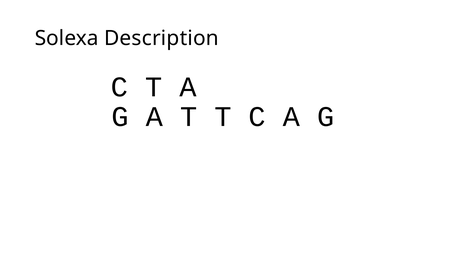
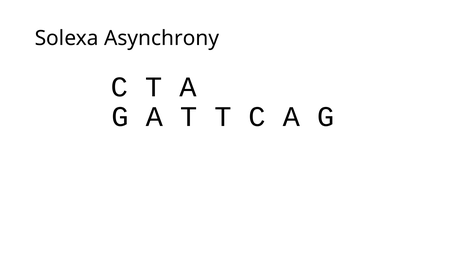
Description: Description -> Asynchrony
